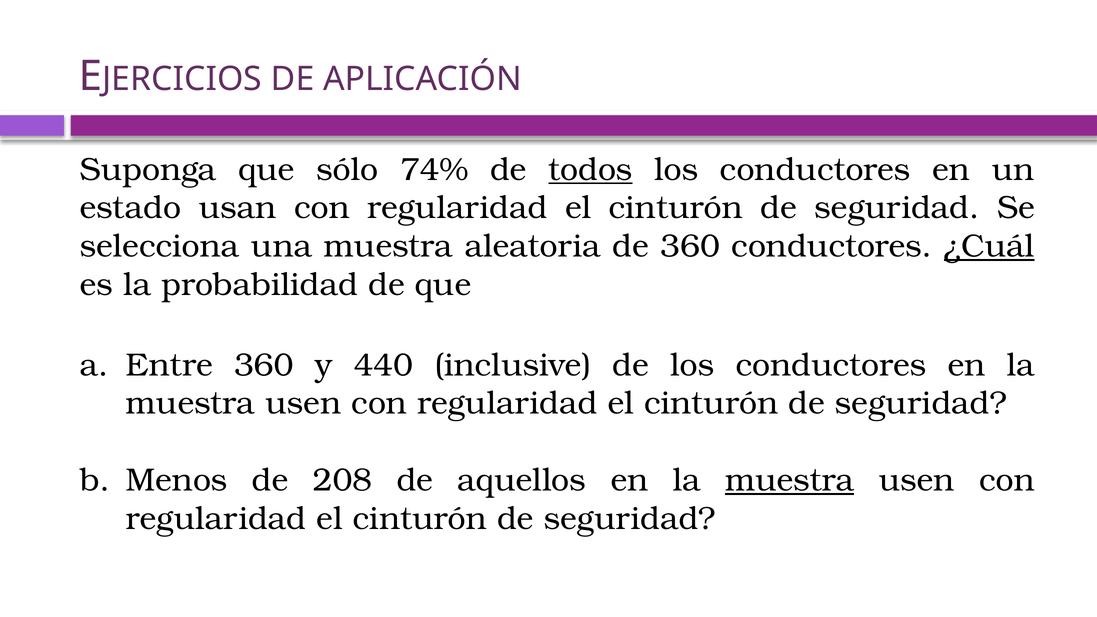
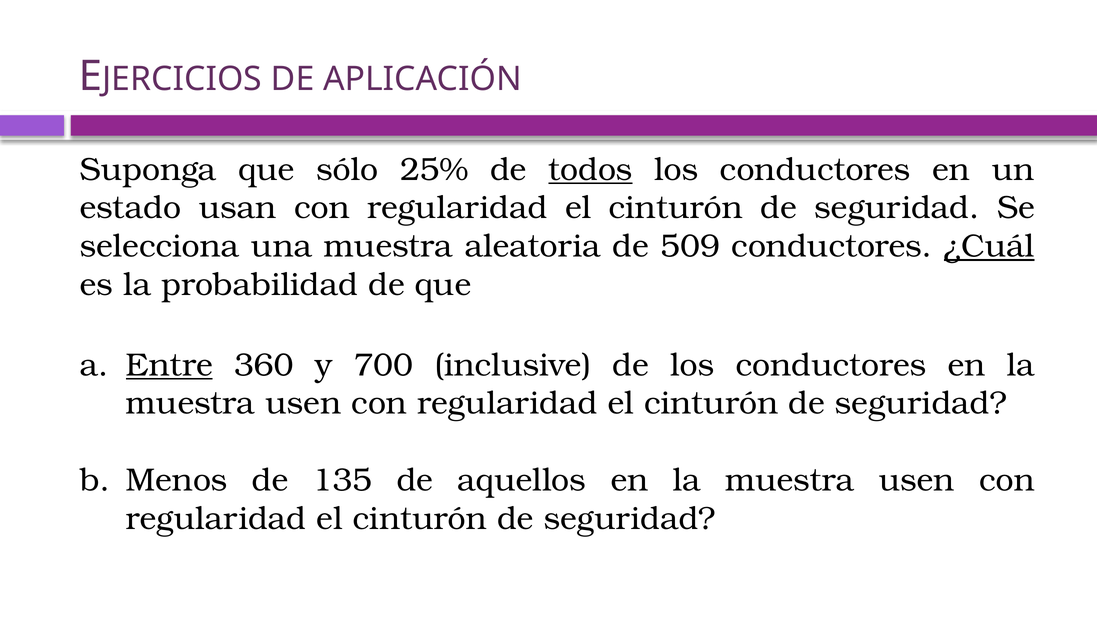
74%: 74% -> 25%
de 360: 360 -> 509
Entre underline: none -> present
440: 440 -> 700
208: 208 -> 135
muestra at (790, 480) underline: present -> none
